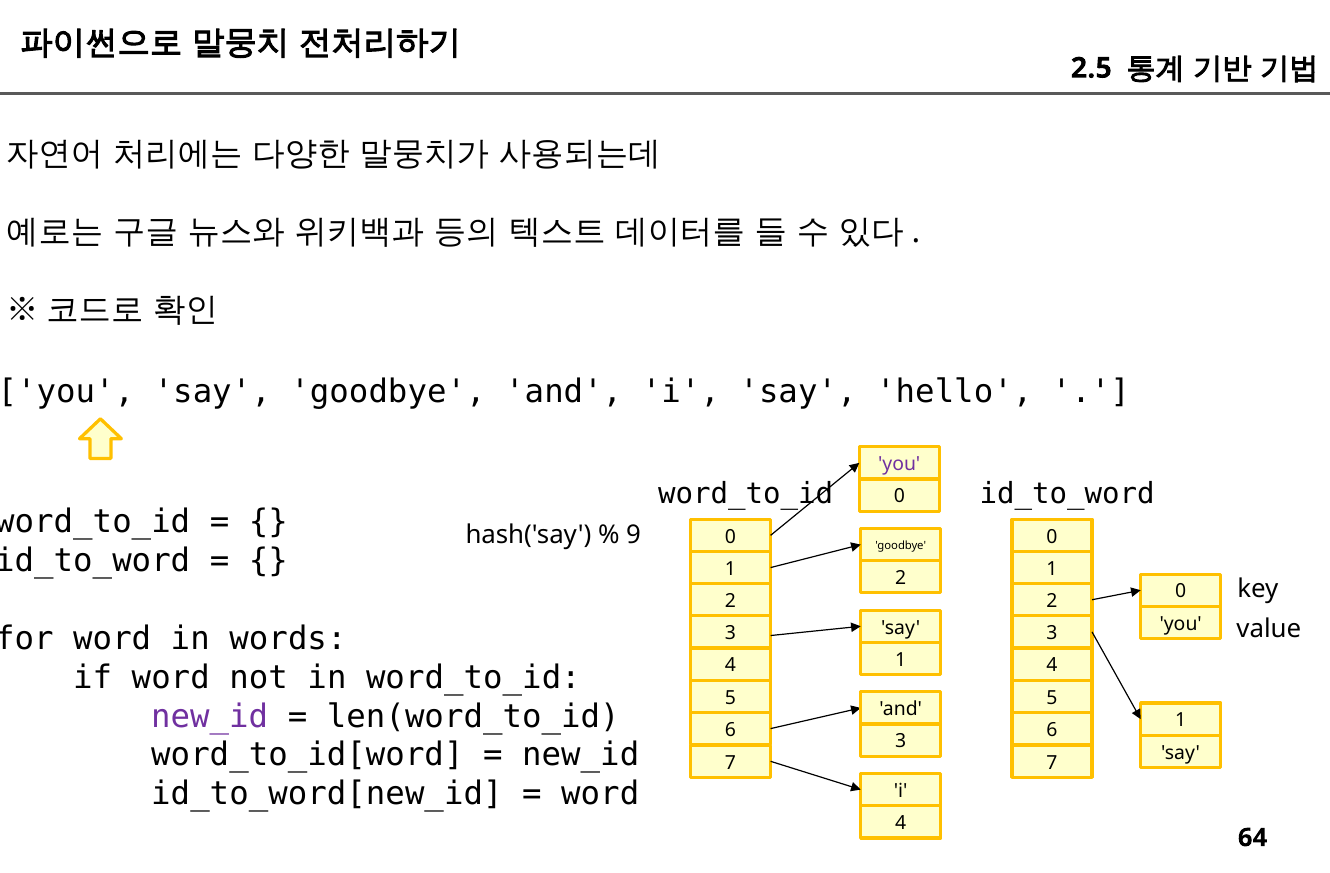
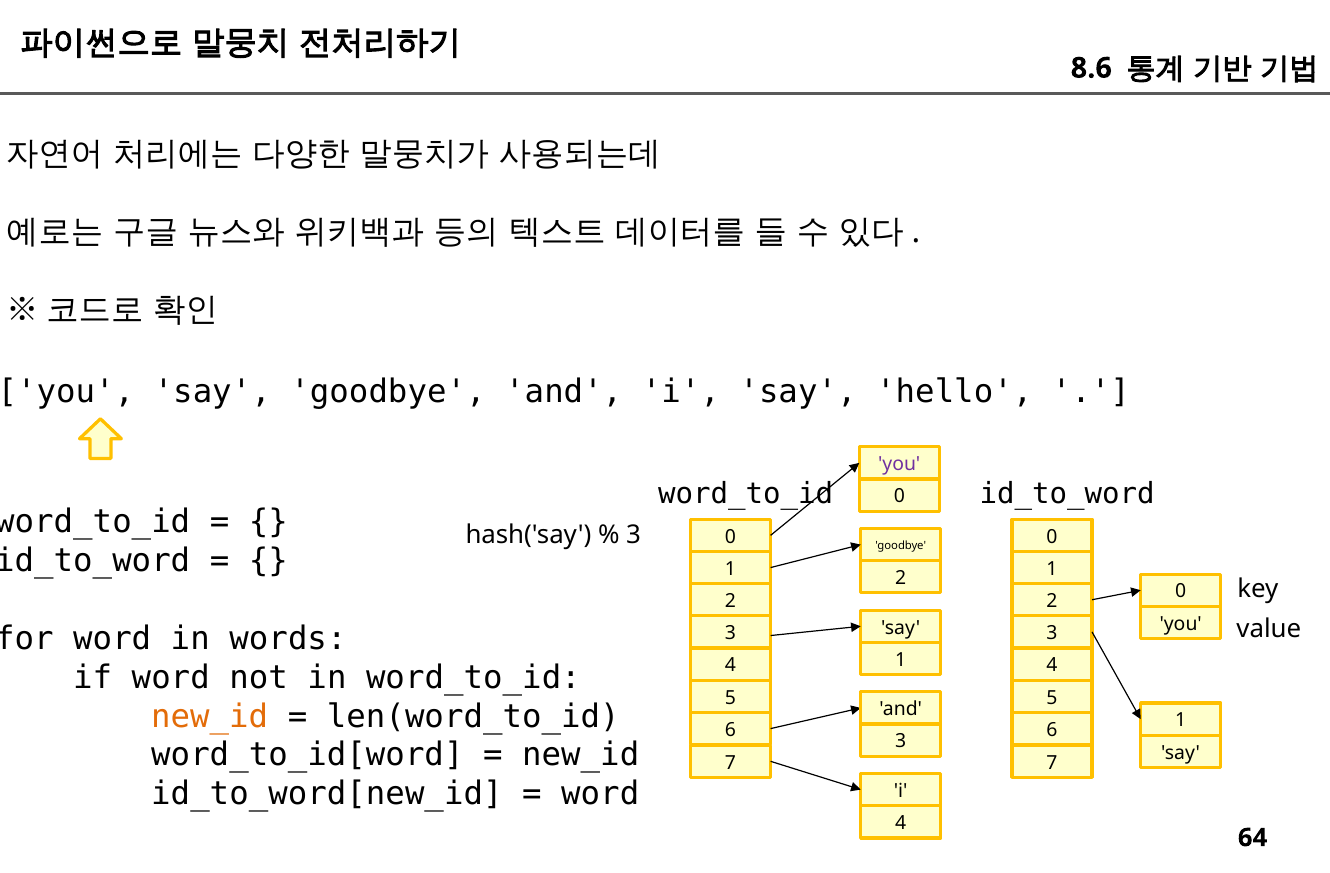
2.5: 2.5 -> 8.6
9 at (634, 535): 9 -> 3
new_id at (210, 717) colour: purple -> orange
